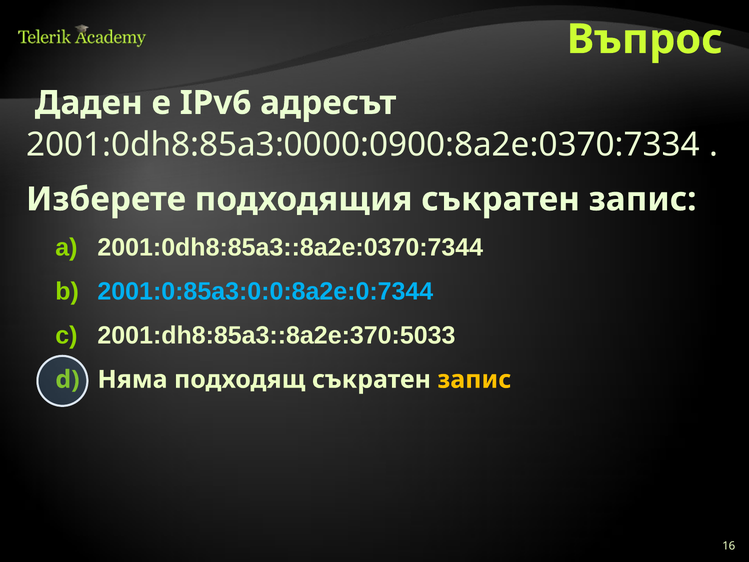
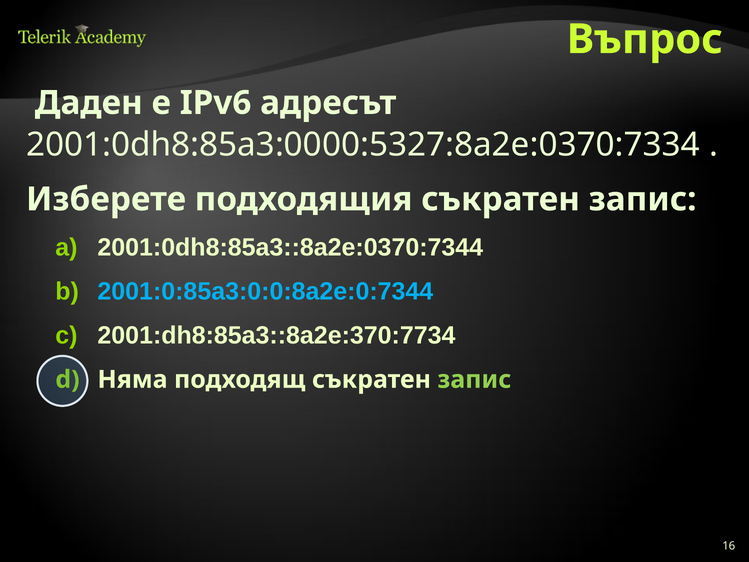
2001:0dh8:85a3:0000:0900:8a2e:0370:7334: 2001:0dh8:85a3:0000:0900:8a2e:0370:7334 -> 2001:0dh8:85a3:0000:5327:8a2e:0370:7334
2001:dh8:85a3::8a2e:370:5033: 2001:dh8:85a3::8a2e:370:5033 -> 2001:dh8:85a3::8a2e:370:7734
запис at (474, 379) colour: yellow -> light green
